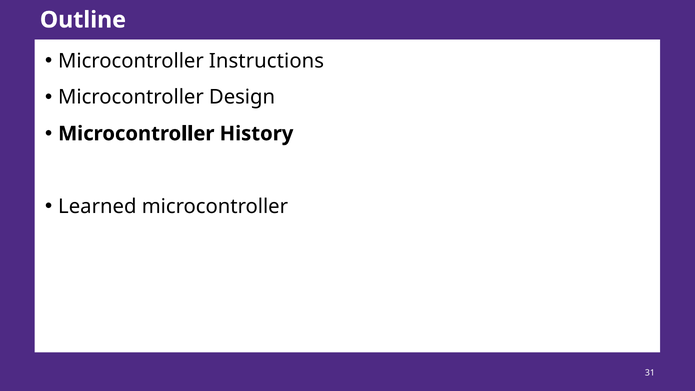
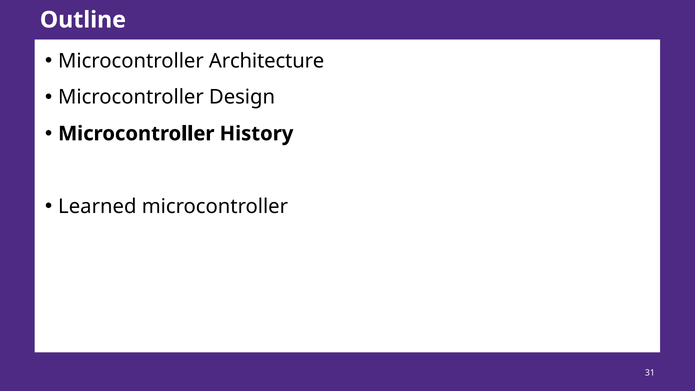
Instructions: Instructions -> Architecture
